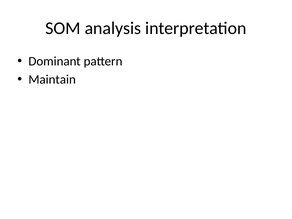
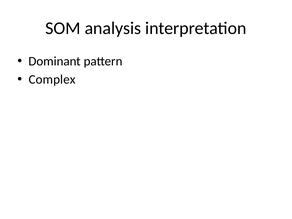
Maintain: Maintain -> Complex
